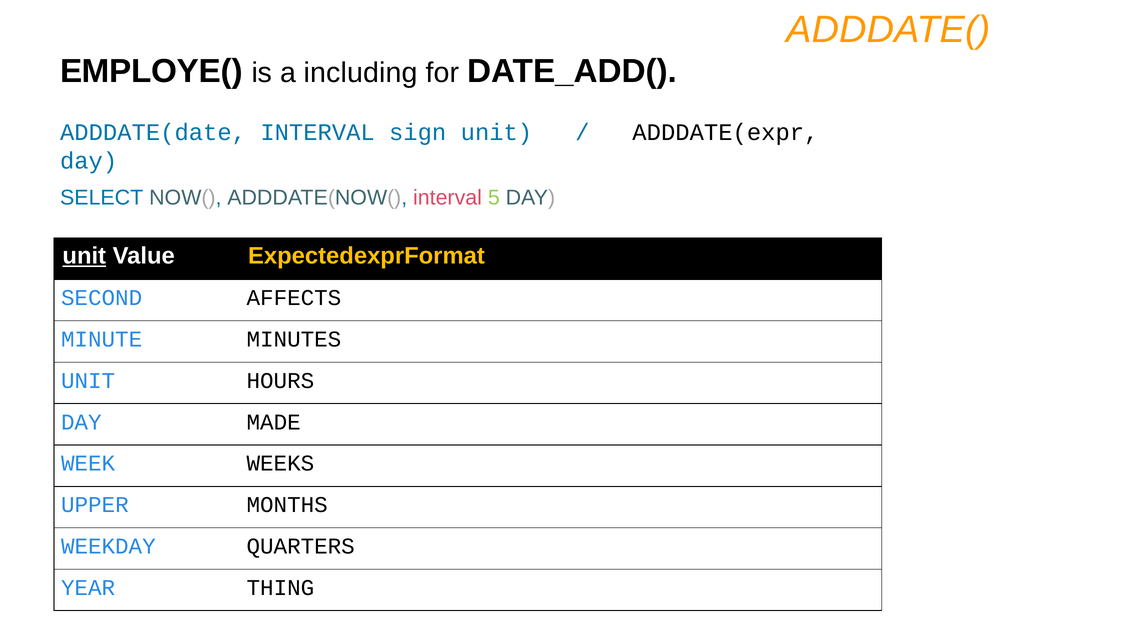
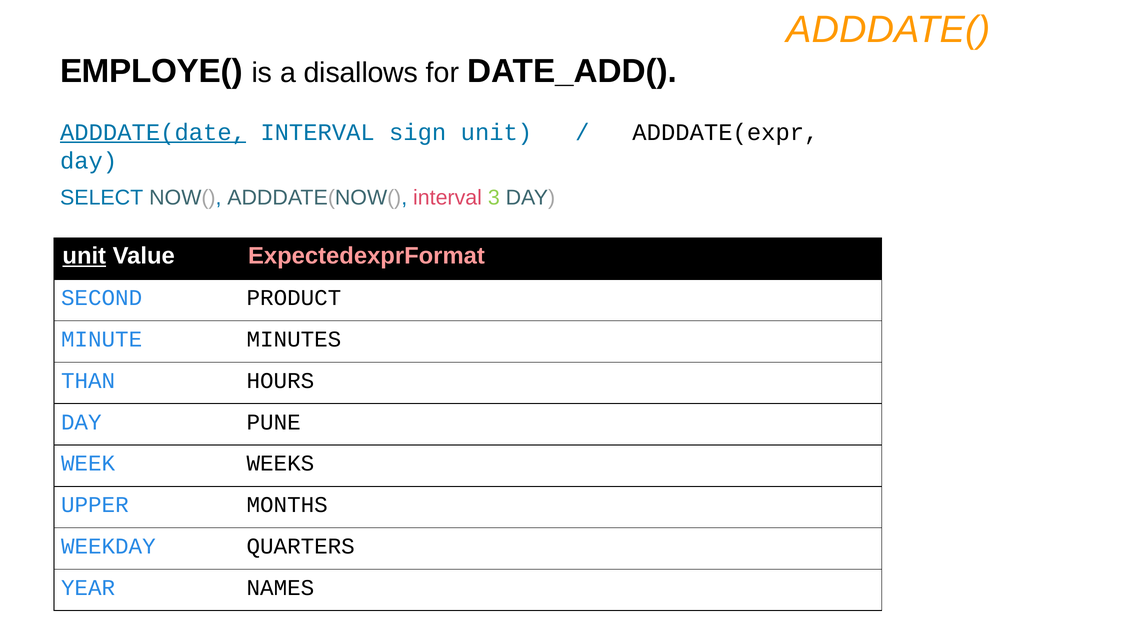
including: including -> disallows
ADDDATE(date underline: none -> present
5: 5 -> 3
ExpectedexprFormat colour: yellow -> pink
AFFECTS: AFFECTS -> PRODUCT
UNIT at (88, 381): UNIT -> THAN
MADE: MADE -> PUNE
THING: THING -> NAMES
